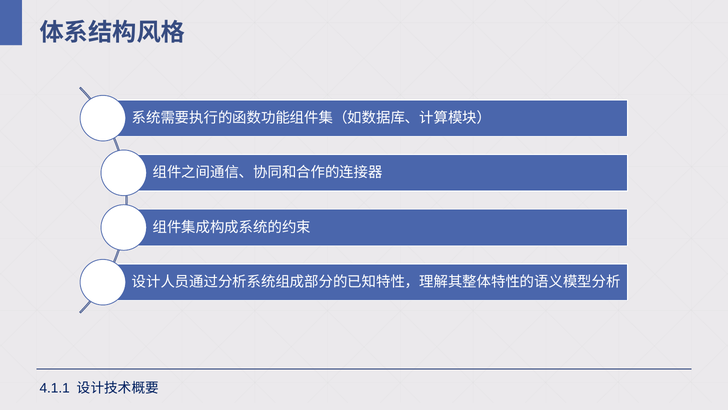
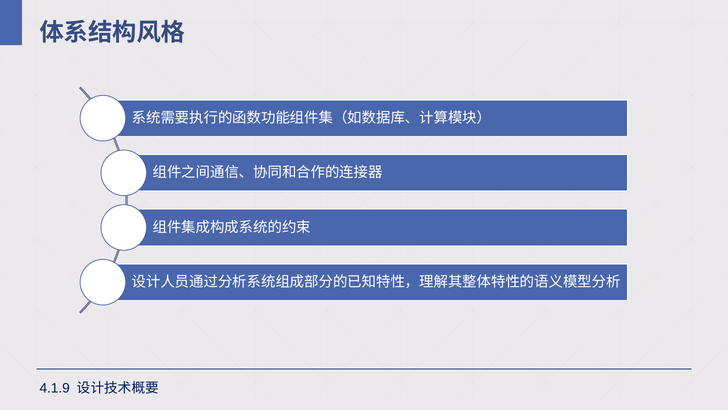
4.1.1: 4.1.1 -> 4.1.9
